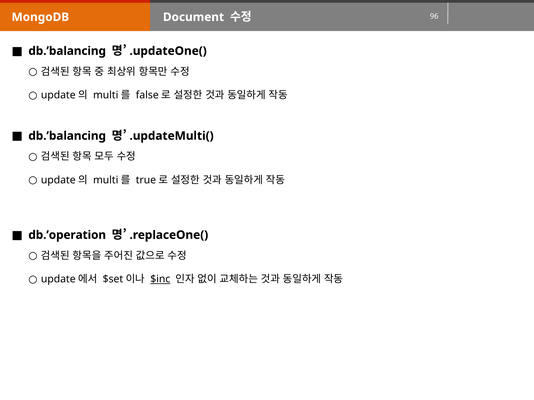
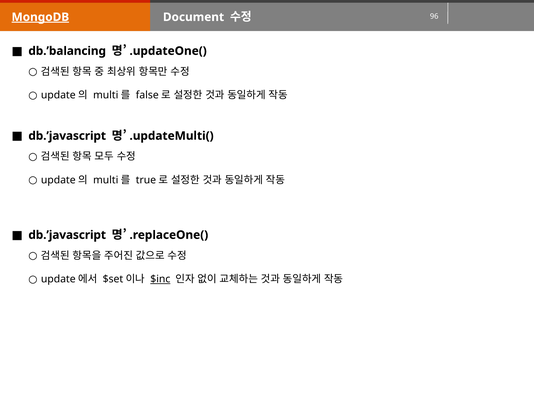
MongoDB underline: none -> present
db.’balancing at (67, 136): db.’balancing -> db.’javascript
db.’operation at (67, 235): db.’operation -> db.’javascript
